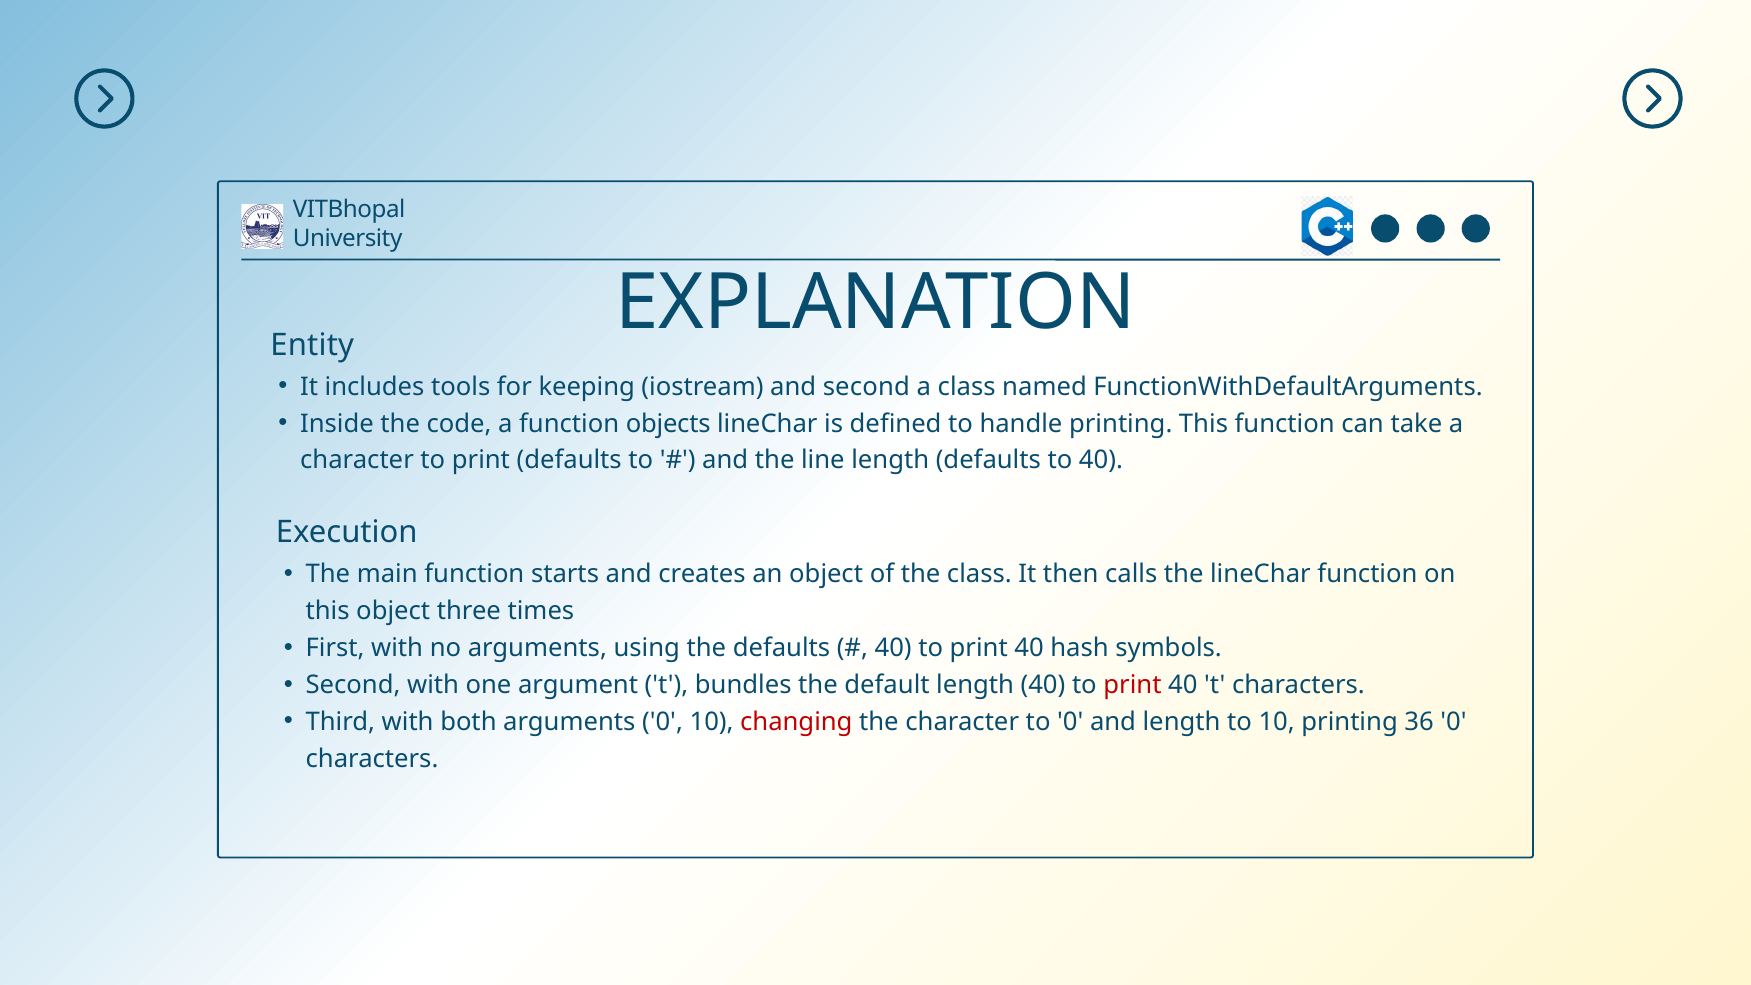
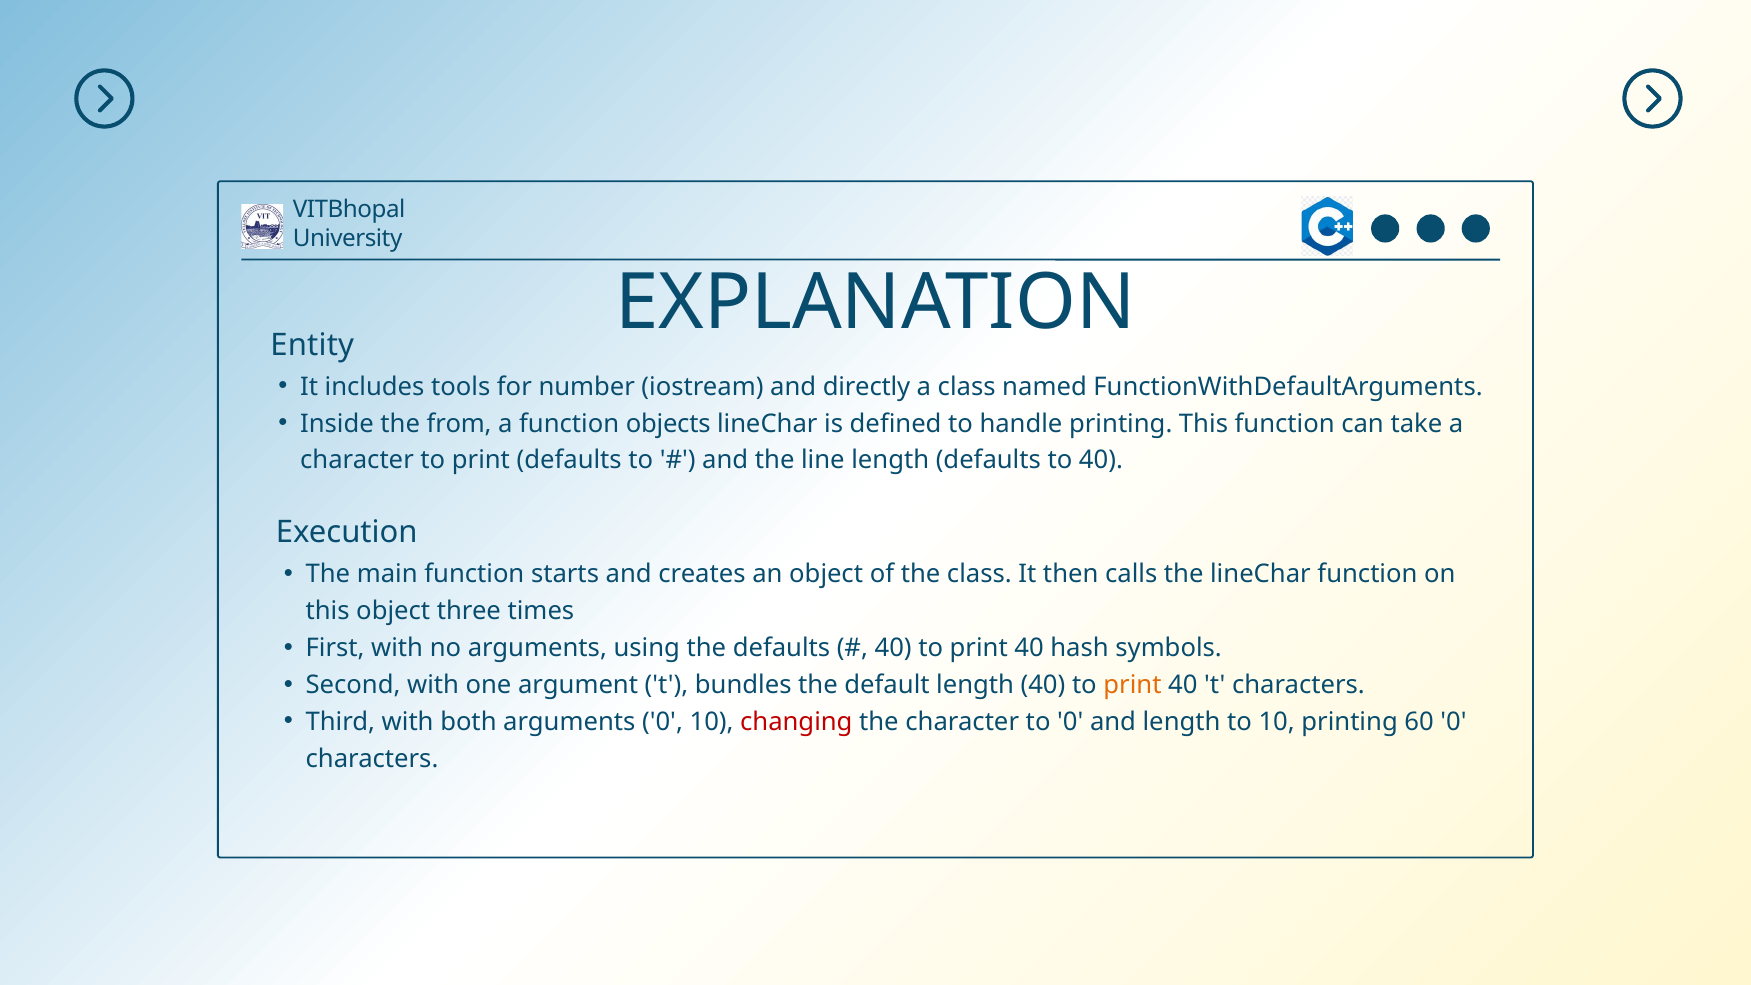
keeping: keeping -> number
and second: second -> directly
code: code -> from
print at (1132, 685) colour: red -> orange
36: 36 -> 60
